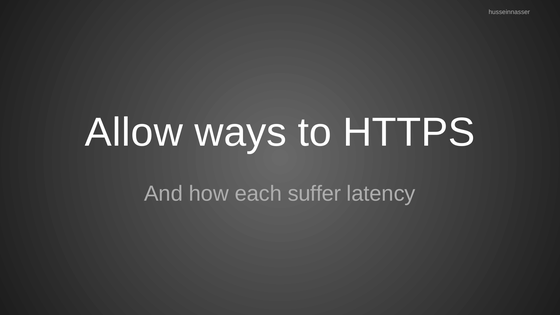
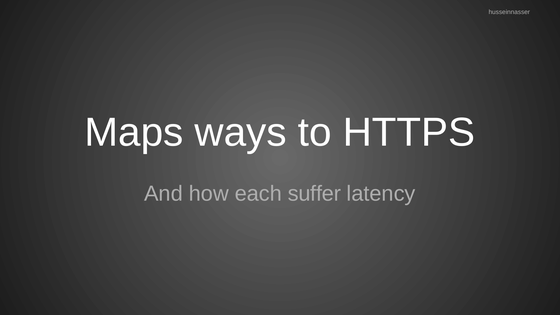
Allow: Allow -> Maps
